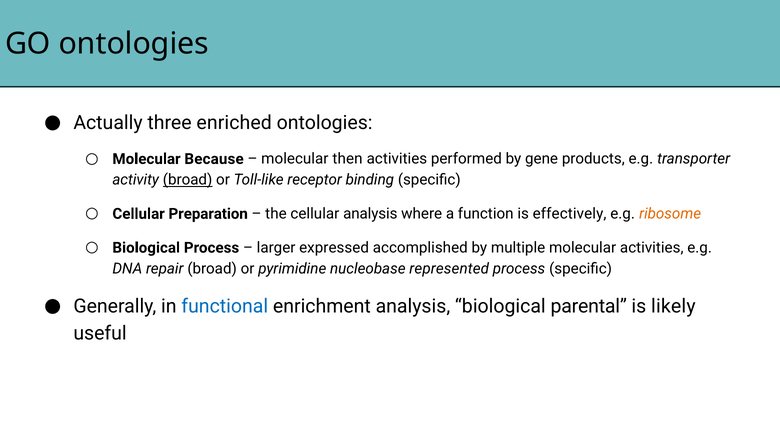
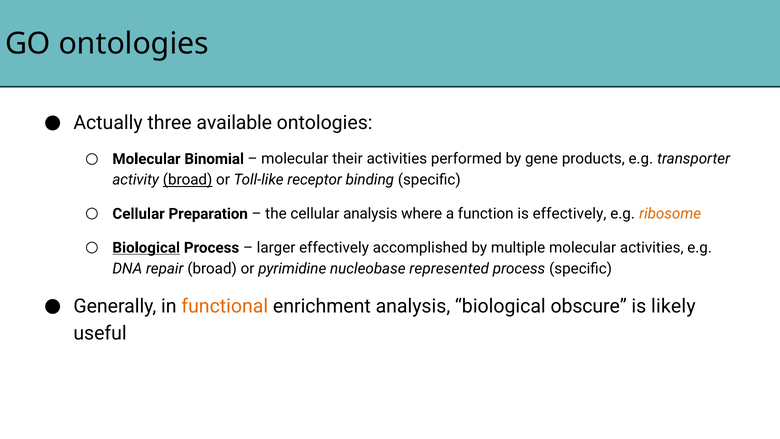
enriched: enriched -> available
Because: Because -> Binomial
then: then -> their
Biological at (146, 248) underline: none -> present
larger expressed: expressed -> effectively
functional colour: blue -> orange
parental: parental -> obscure
